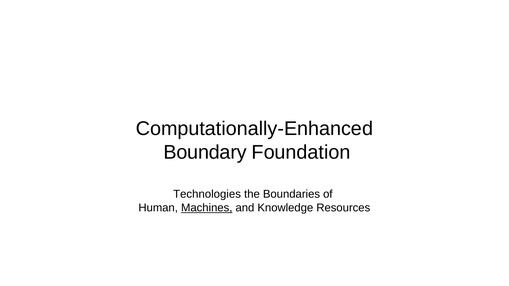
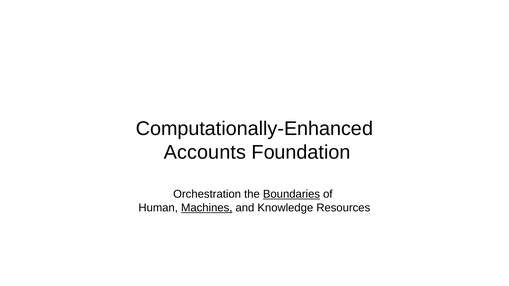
Boundary: Boundary -> Accounts
Technologies: Technologies -> Orchestration
Boundaries underline: none -> present
